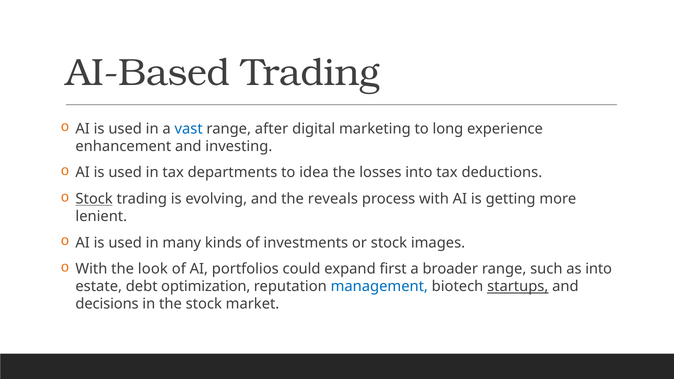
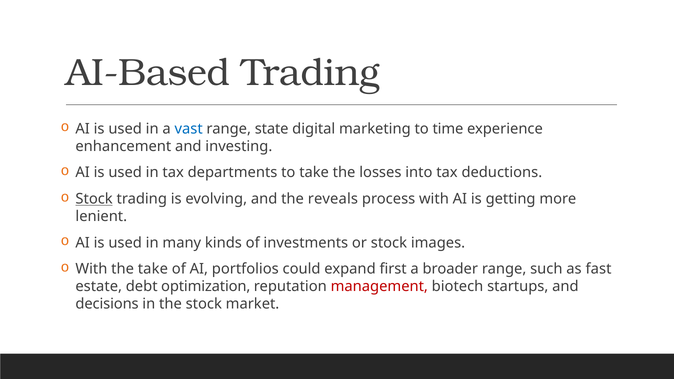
after: after -> state
long: long -> time
to idea: idea -> take
the look: look -> take
as into: into -> fast
management colour: blue -> red
startups underline: present -> none
